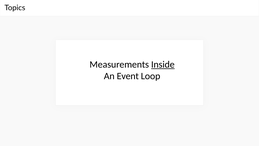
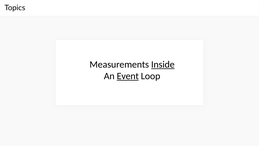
Event underline: none -> present
